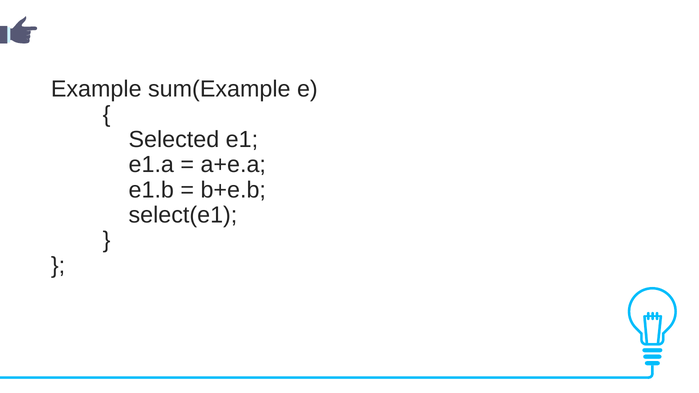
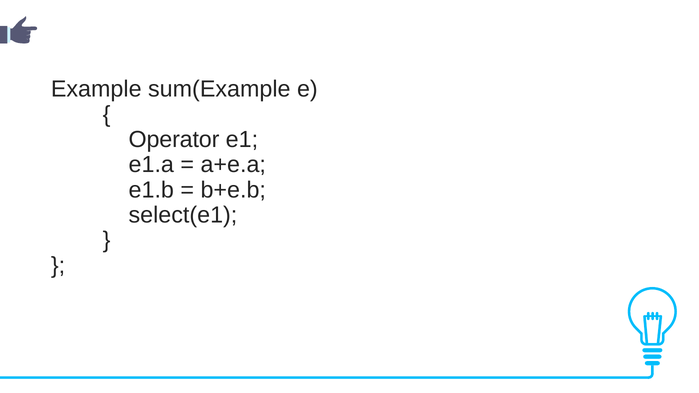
Selected: Selected -> Operator
